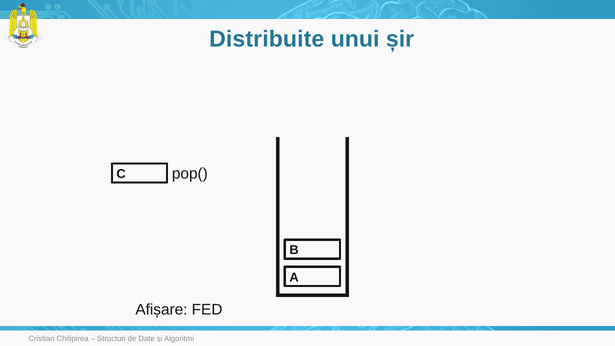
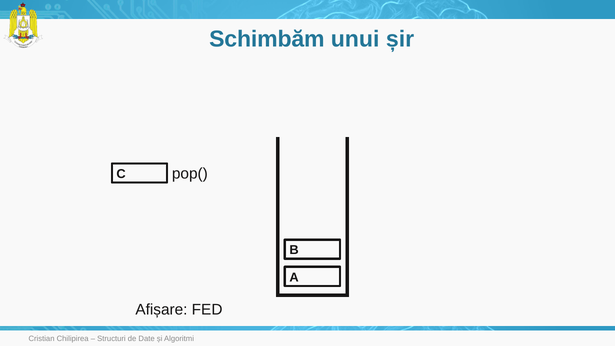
Distribuite: Distribuite -> Schimbăm
